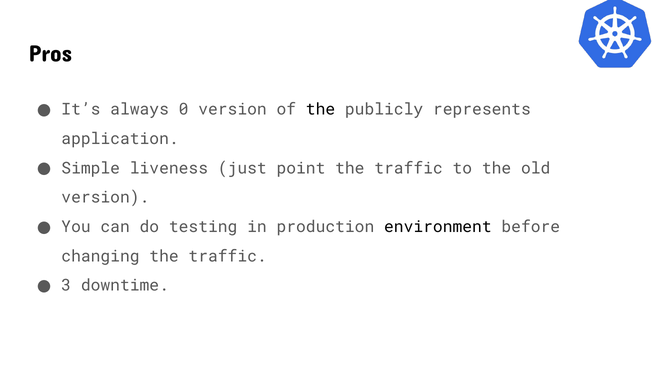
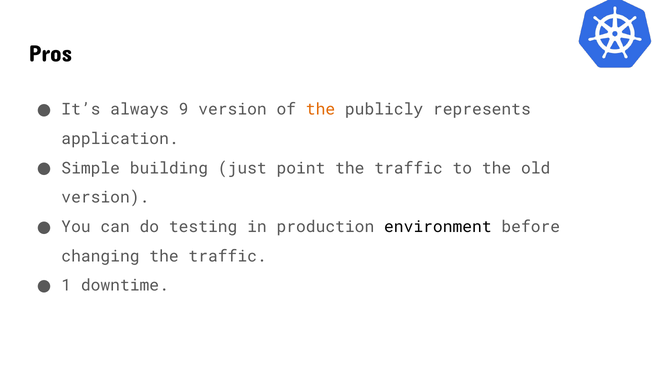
0: 0 -> 9
the at (321, 109) colour: black -> orange
liveness: liveness -> building
3: 3 -> 1
